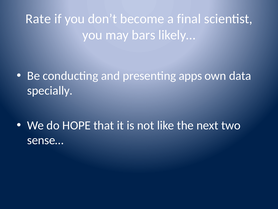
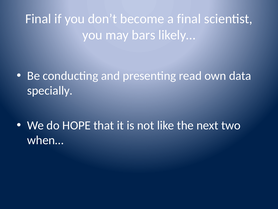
Rate at (38, 19): Rate -> Final
apps: apps -> read
sense…: sense… -> when…
